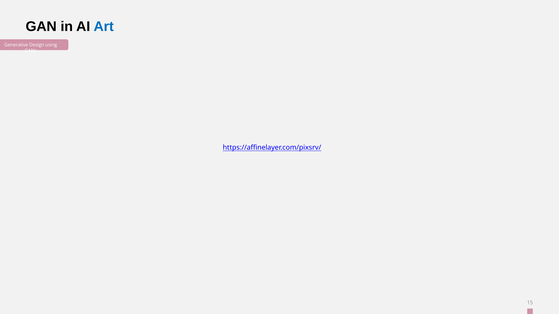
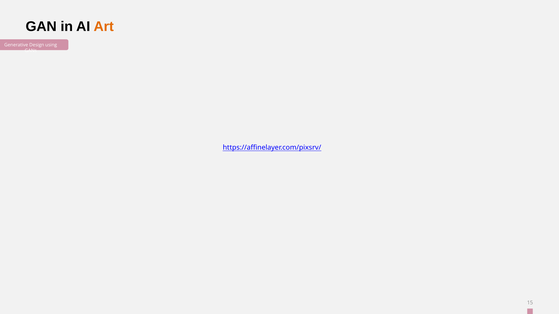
Art colour: blue -> orange
